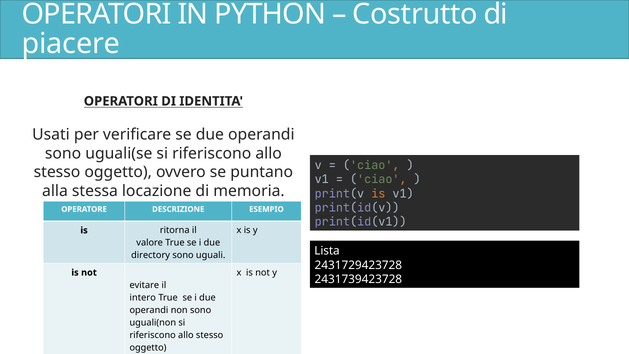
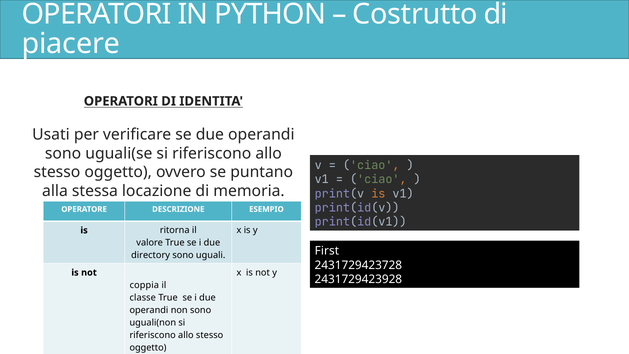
Lista: Lista -> First
2431739423728: 2431739423728 -> 2431729423928
evitare: evitare -> coppia
intero: intero -> classe
